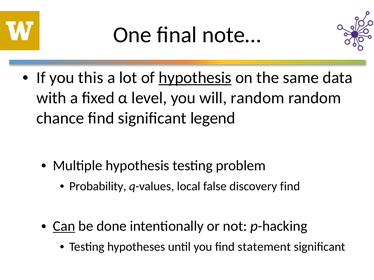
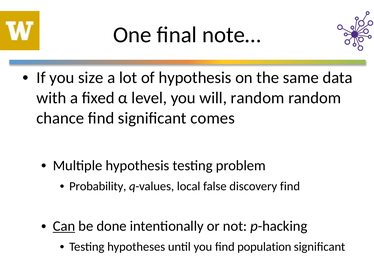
this: this -> size
hypothesis at (195, 78) underline: present -> none
legend: legend -> comes
statement: statement -> population
